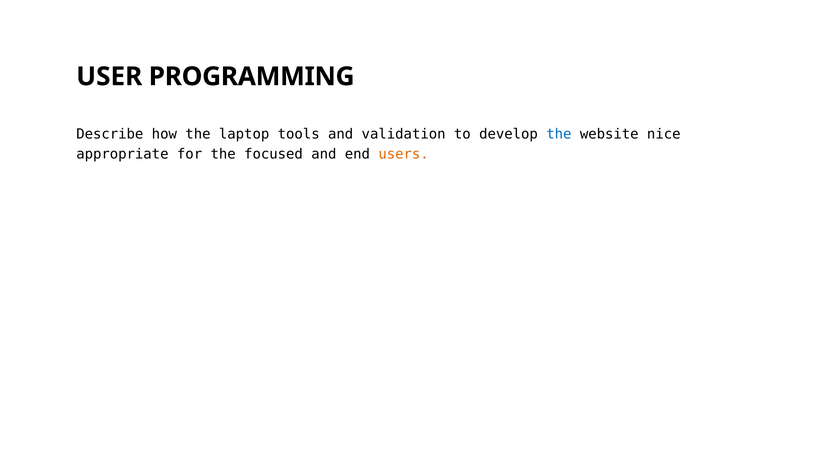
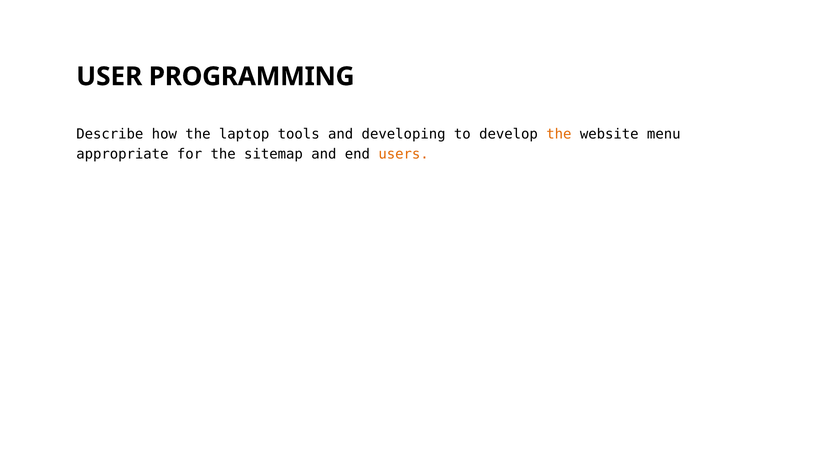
validation: validation -> developing
the at (559, 134) colour: blue -> orange
nice: nice -> menu
focused: focused -> sitemap
